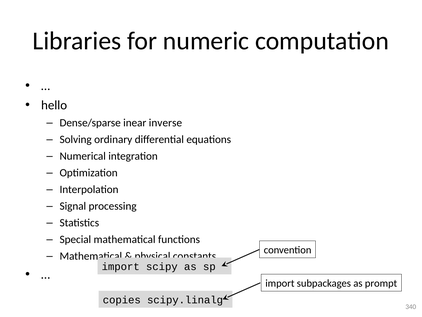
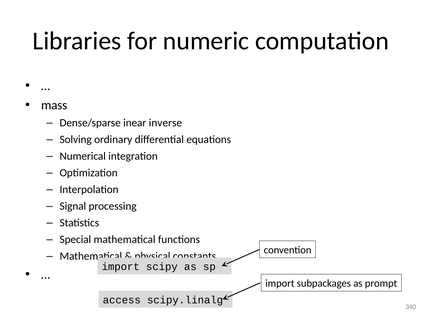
hello: hello -> mass
copies: copies -> access
